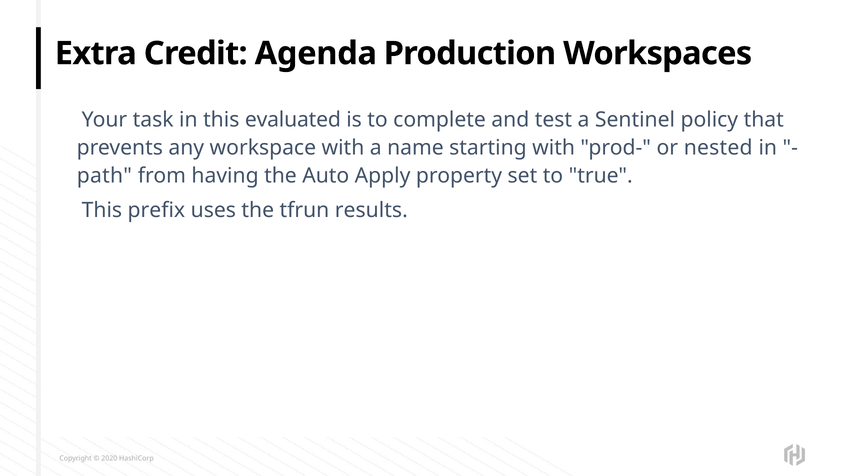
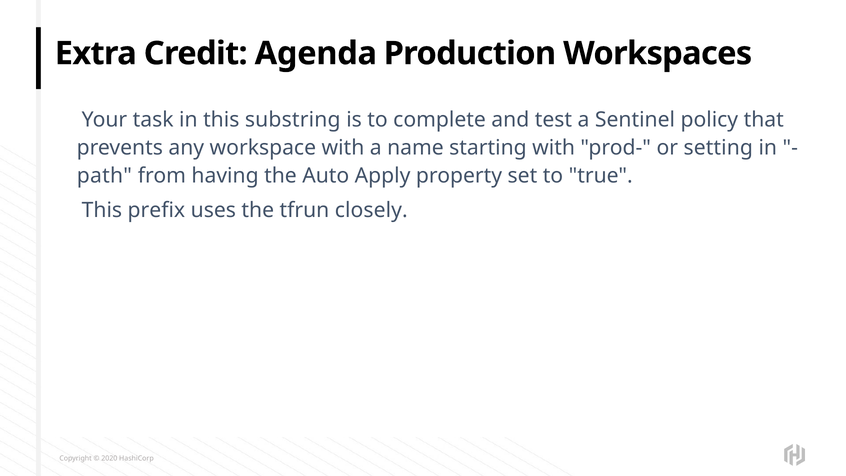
evaluated: evaluated -> substring
nested: nested -> setting
results: results -> closely
